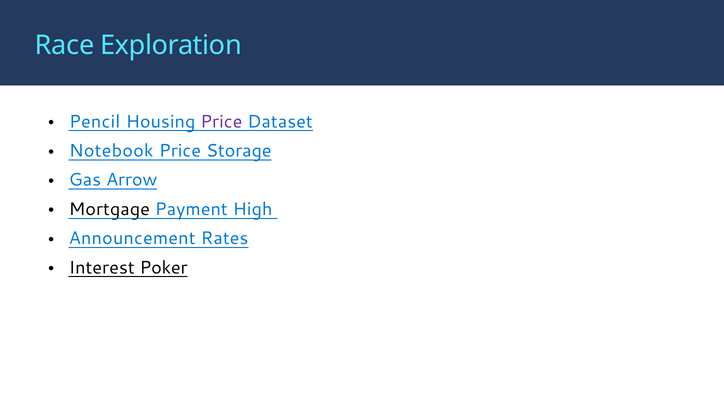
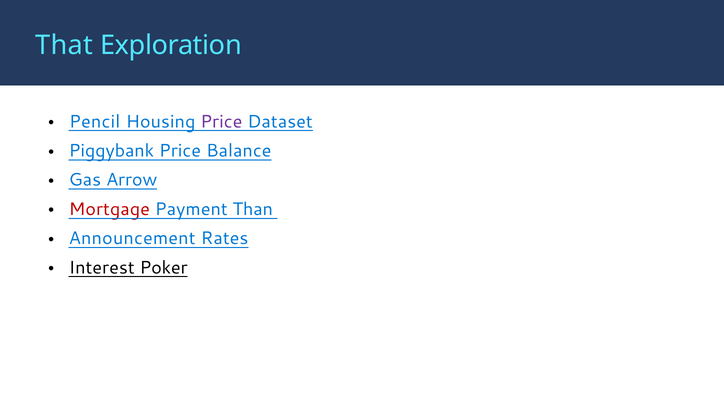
Race: Race -> That
Notebook: Notebook -> Piggybank
Storage: Storage -> Balance
Mortgage colour: black -> red
High: High -> Than
